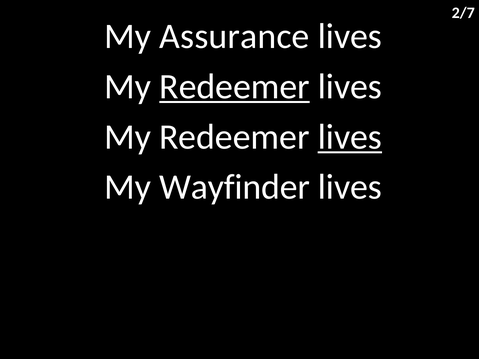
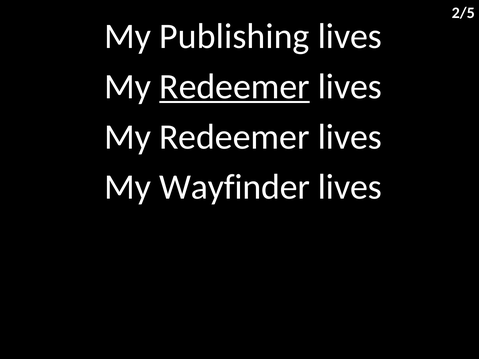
2/7: 2/7 -> 2/5
Assurance: Assurance -> Publishing
lives at (350, 137) underline: present -> none
